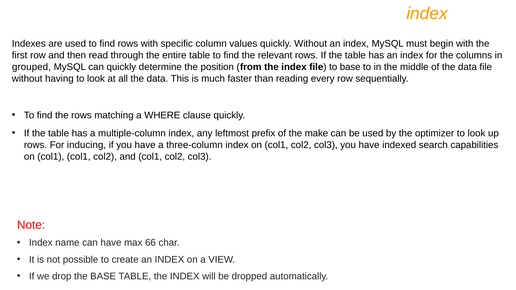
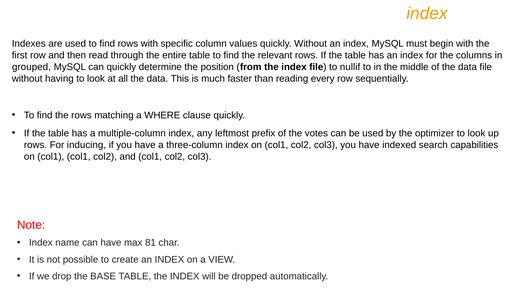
to base: base -> nullif
make: make -> votes
66: 66 -> 81
